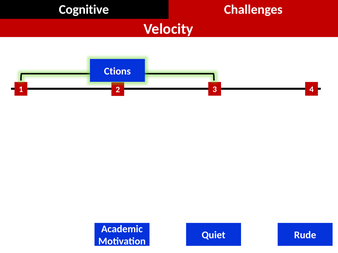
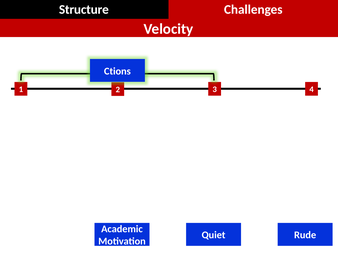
Cognitive: Cognitive -> Structure
